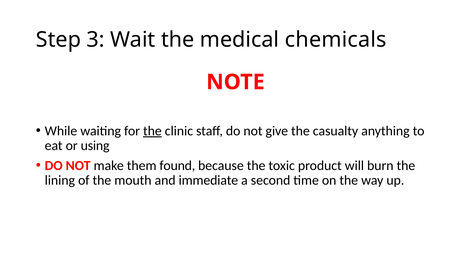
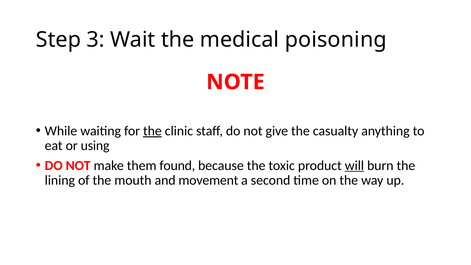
chemicals: chemicals -> poisoning
will underline: none -> present
immediate: immediate -> movement
